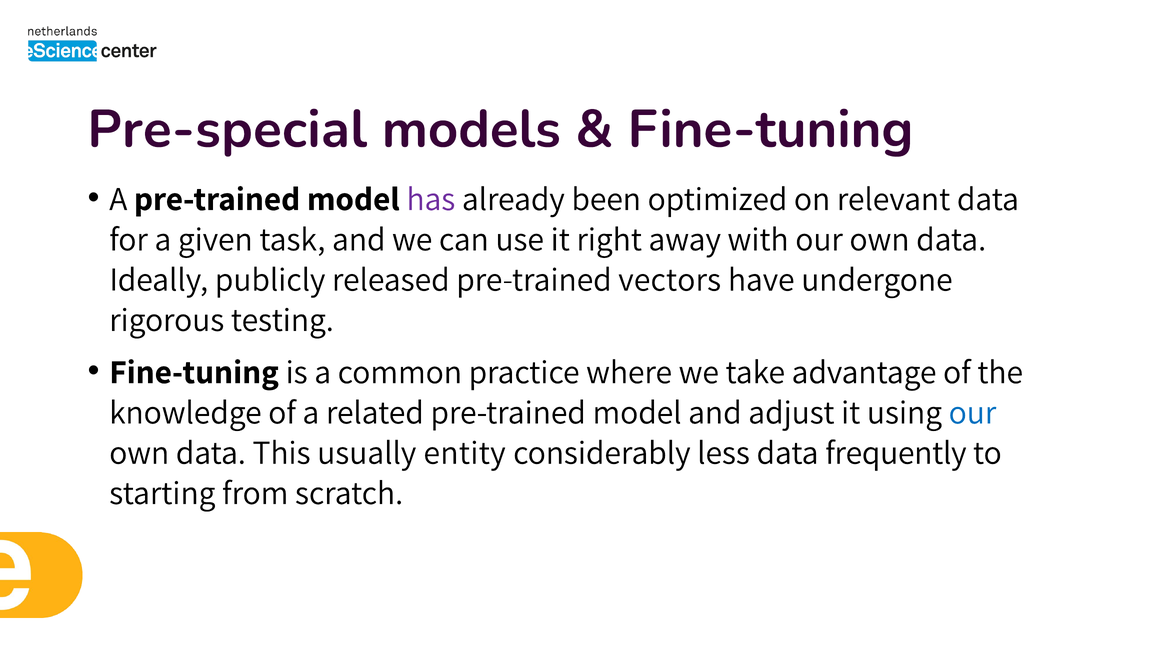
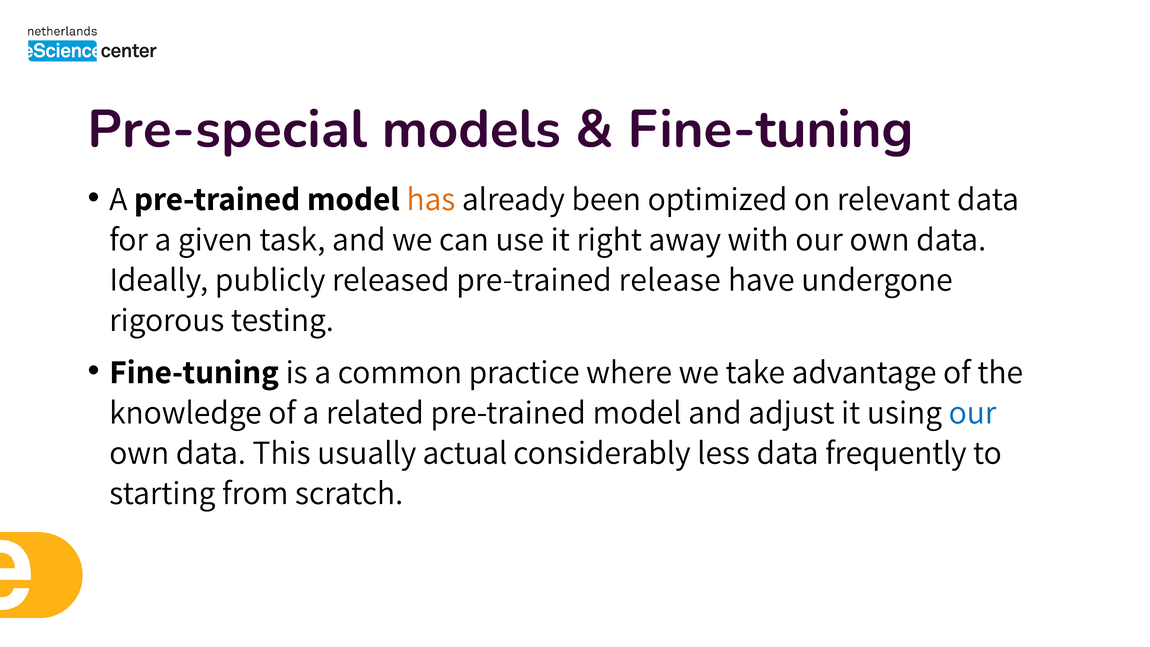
has colour: purple -> orange
vectors: vectors -> release
entity: entity -> actual
